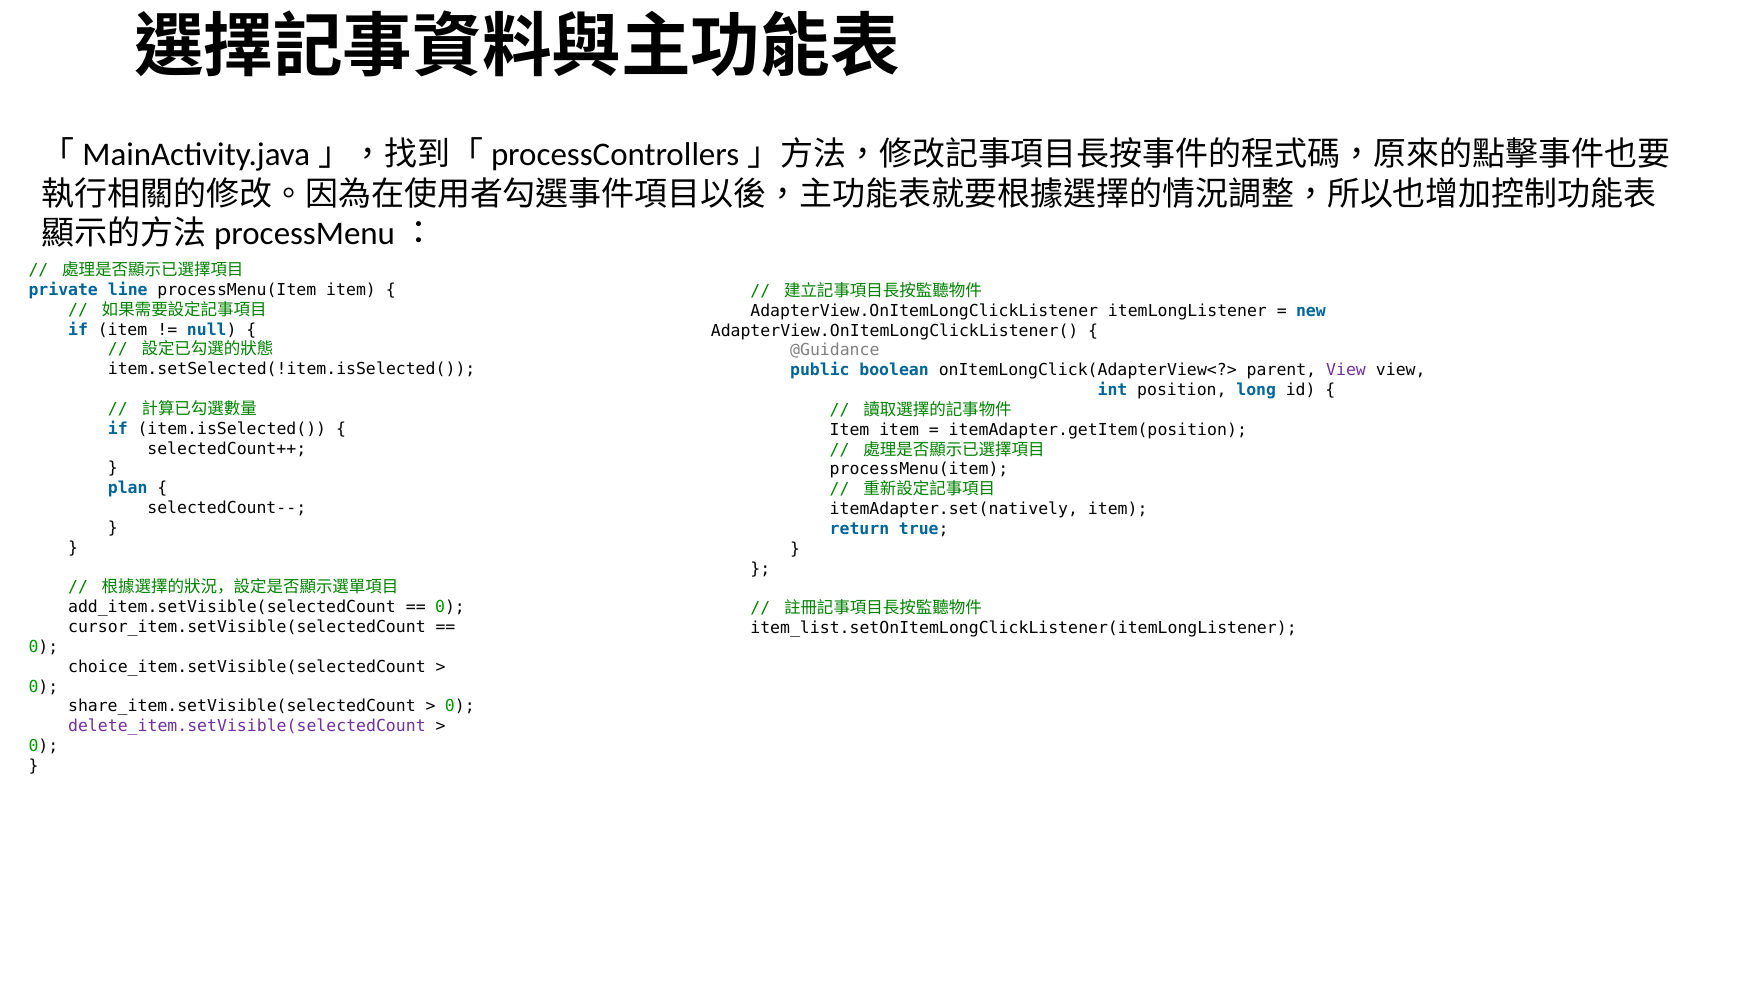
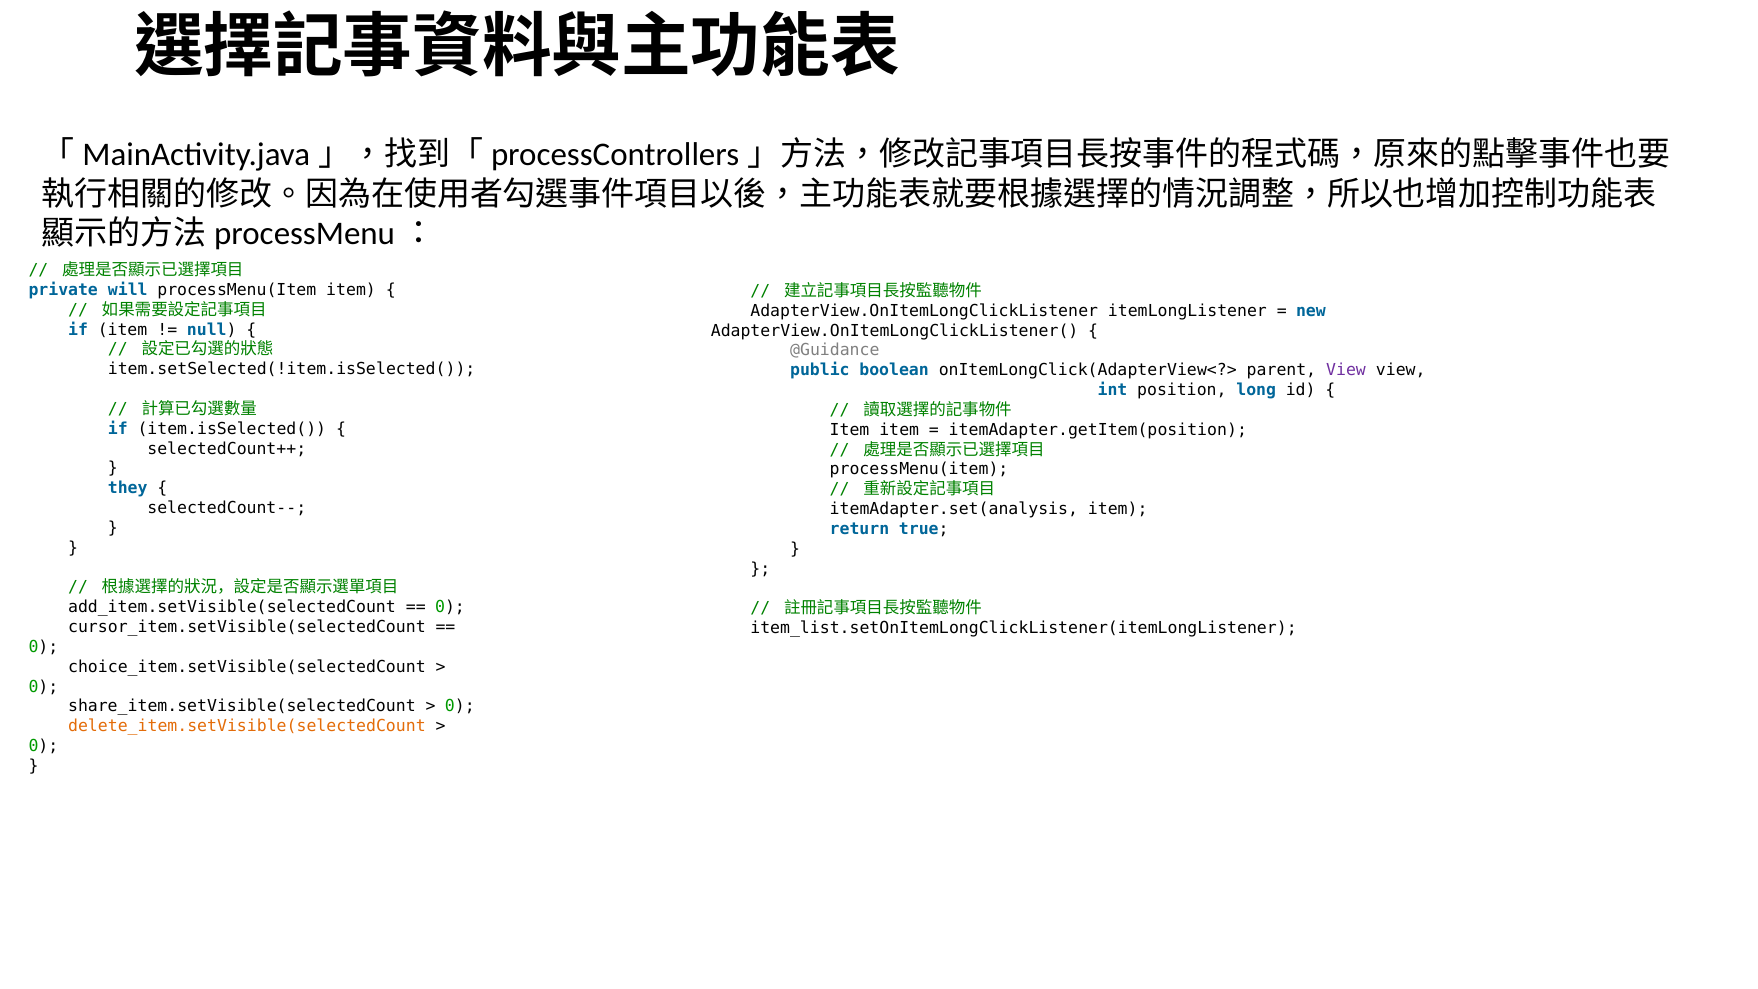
line: line -> will
plan: plan -> they
itemAdapter.set(natively: itemAdapter.set(natively -> itemAdapter.set(analysis
delete_item.setVisible(selectedCount colour: purple -> orange
